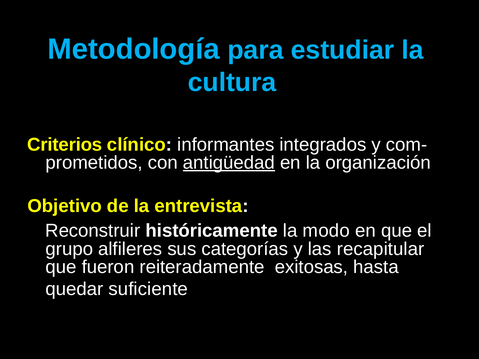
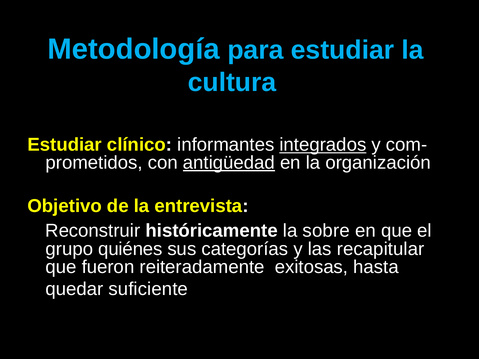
Criterios at (65, 145): Criterios -> Estudiar
integrados underline: none -> present
modo: modo -> sobre
alfileres: alfileres -> quiénes
